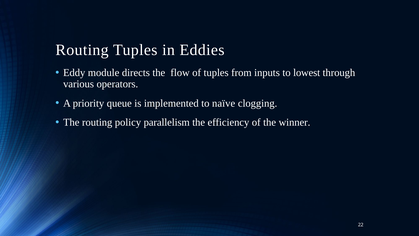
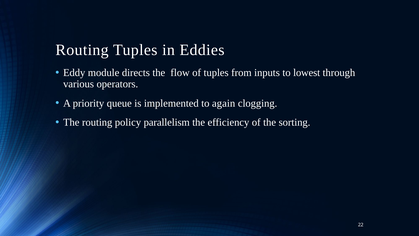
naïve: naïve -> again
winner: winner -> sorting
